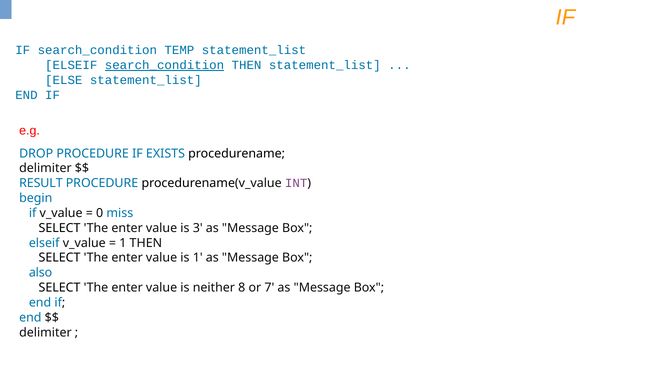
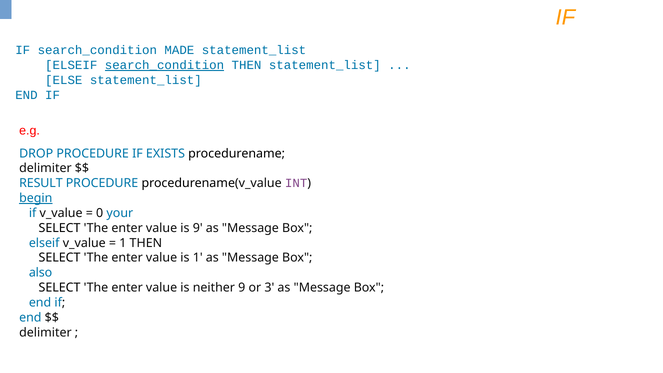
TEMP: TEMP -> MADE
begin underline: none -> present
miss: miss -> your
is 3: 3 -> 9
neither 8: 8 -> 9
7: 7 -> 3
